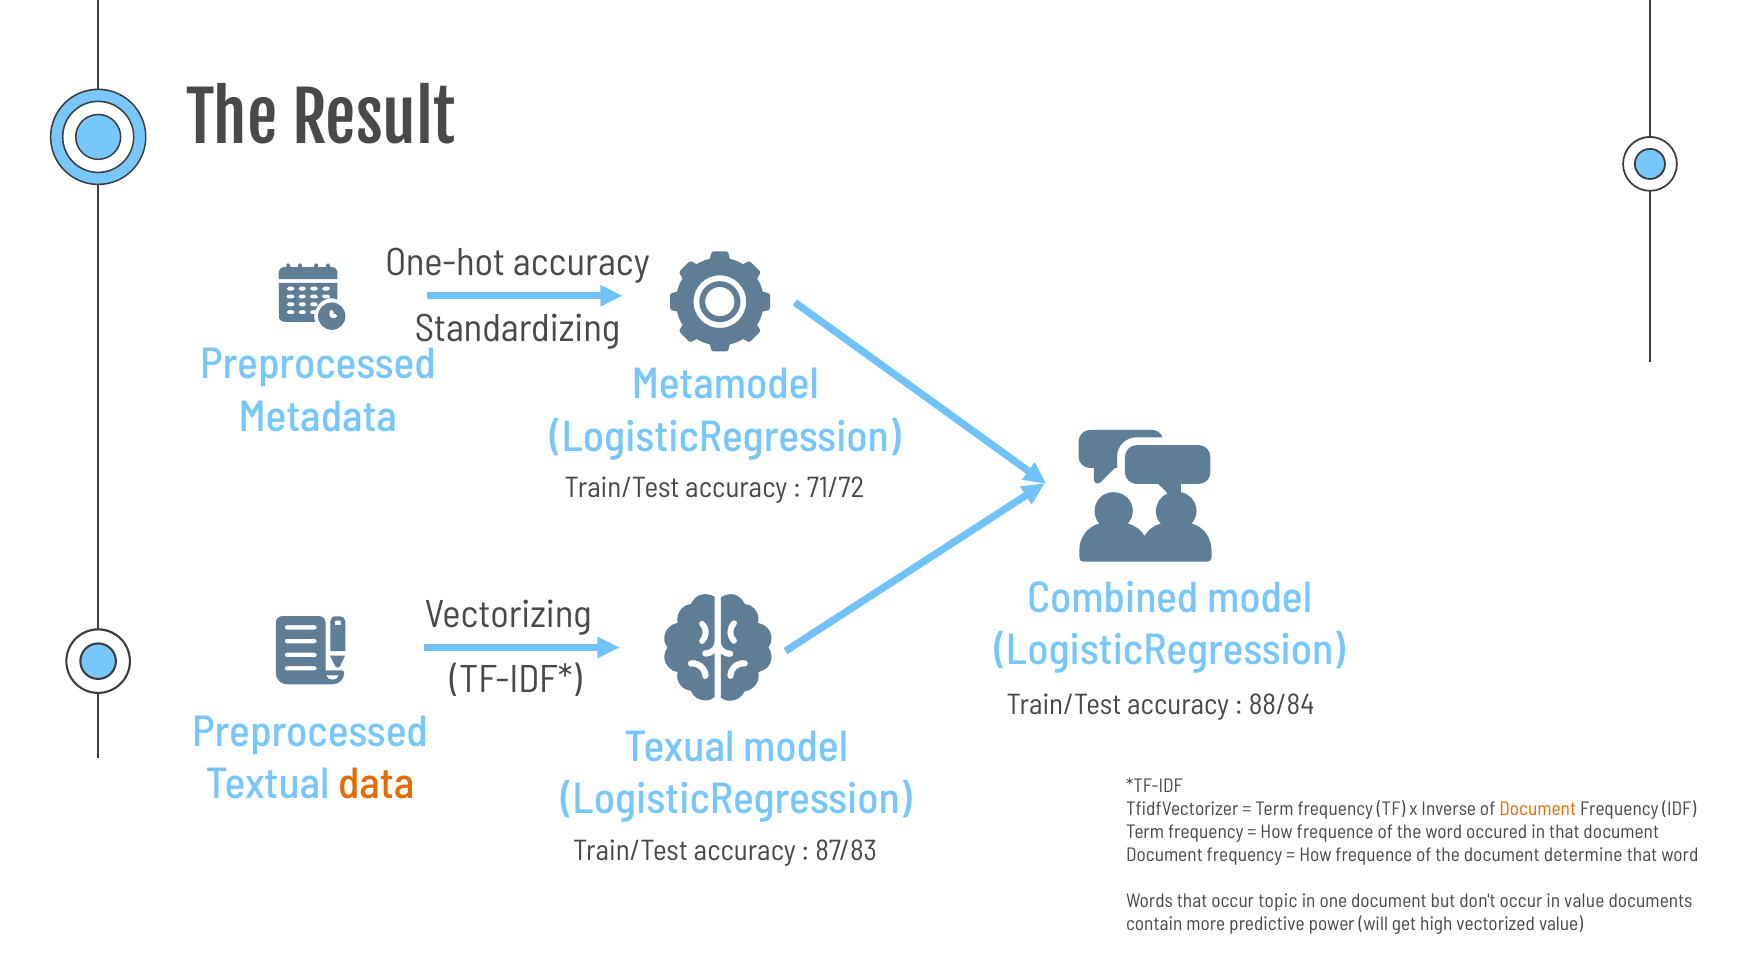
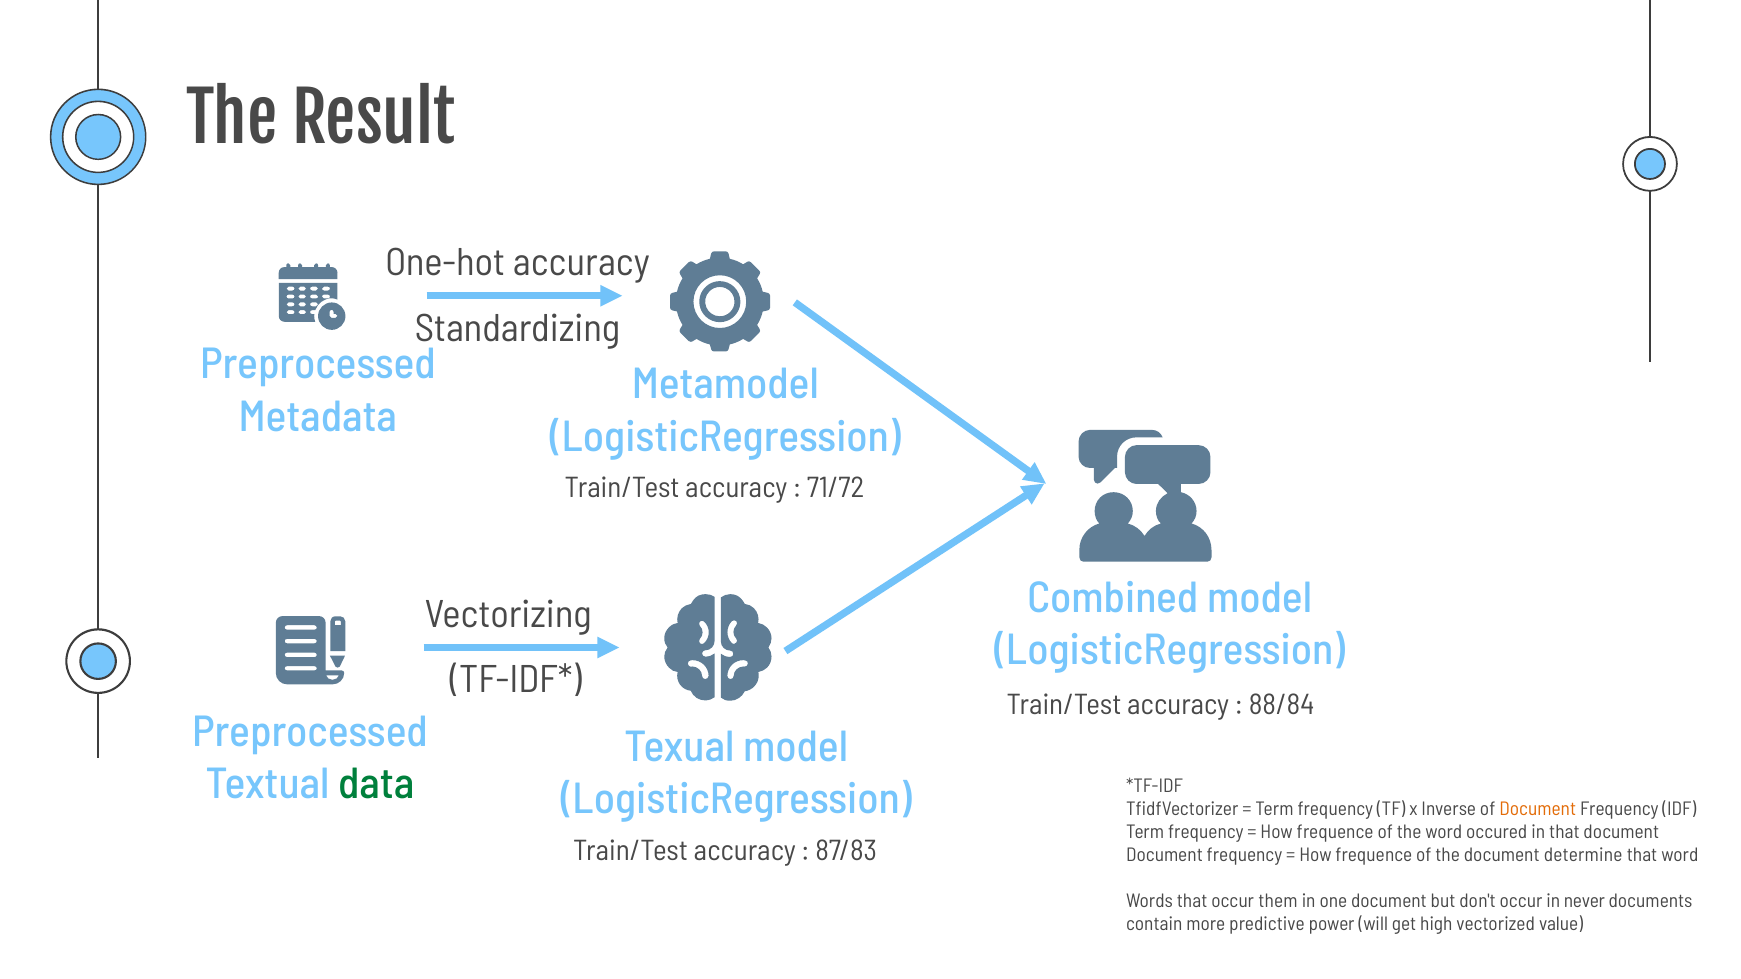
data colour: orange -> green
topic: topic -> them
in value: value -> never
